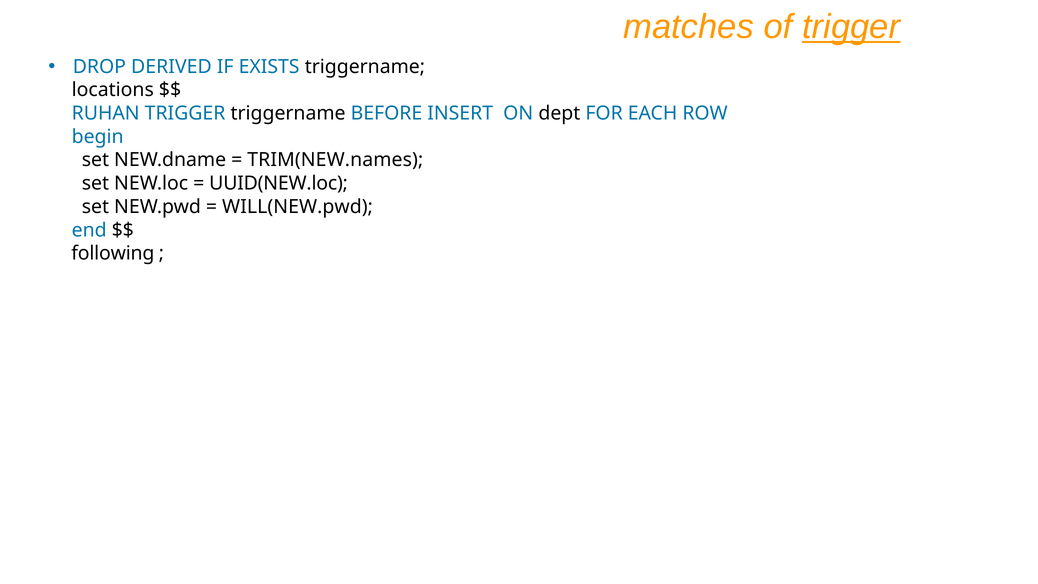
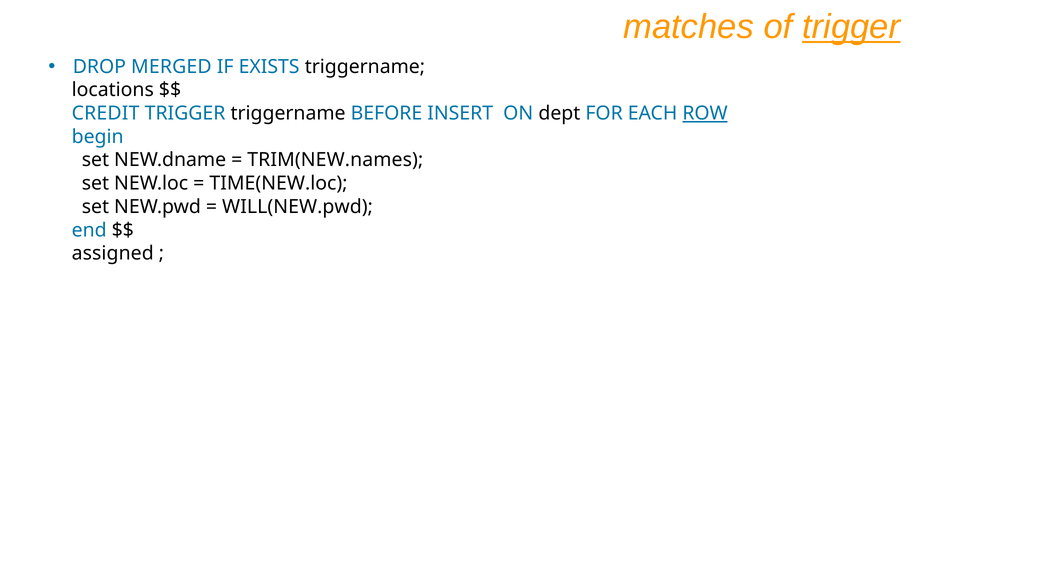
DERIVED: DERIVED -> MERGED
RUHAN: RUHAN -> CREDIT
ROW underline: none -> present
UUID(NEW.loc: UUID(NEW.loc -> TIME(NEW.loc
following: following -> assigned
